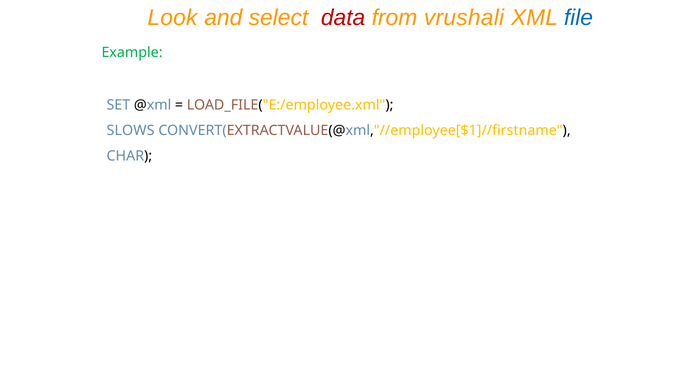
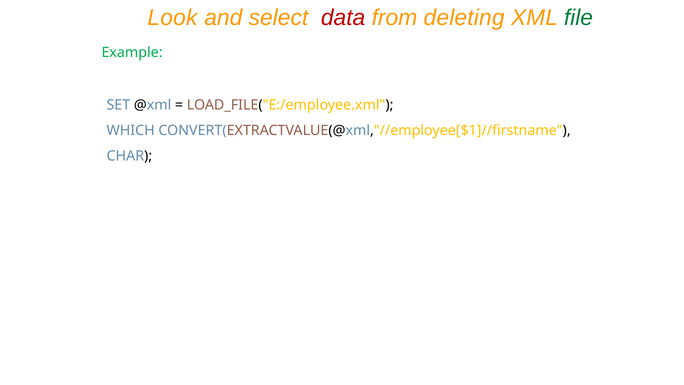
vrushali: vrushali -> deleting
file colour: blue -> green
SLOWS: SLOWS -> WHICH
